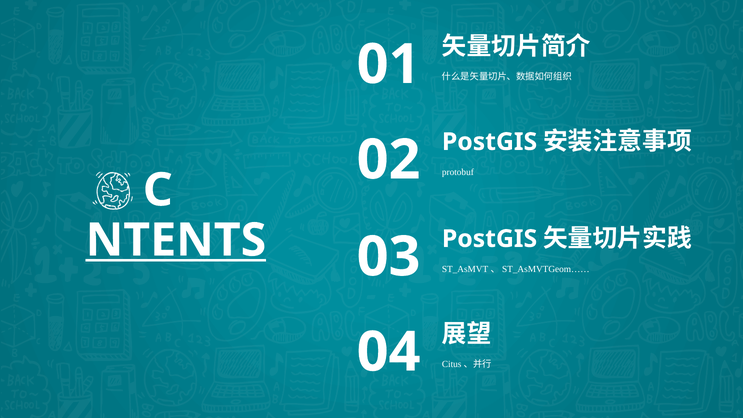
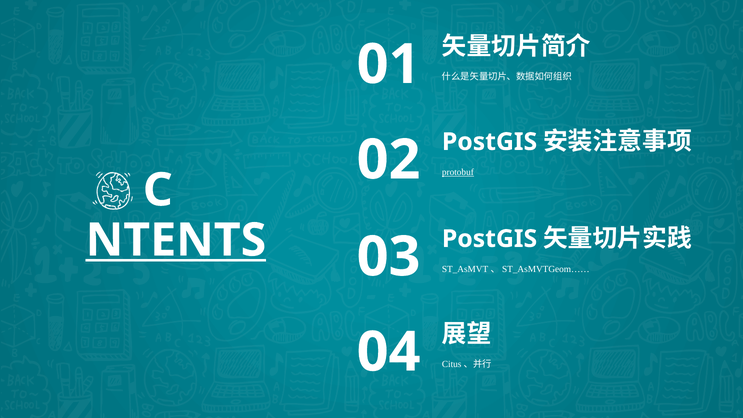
protobuf underline: none -> present
